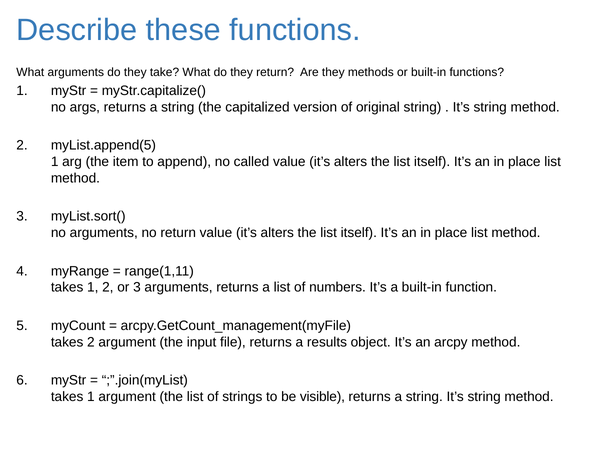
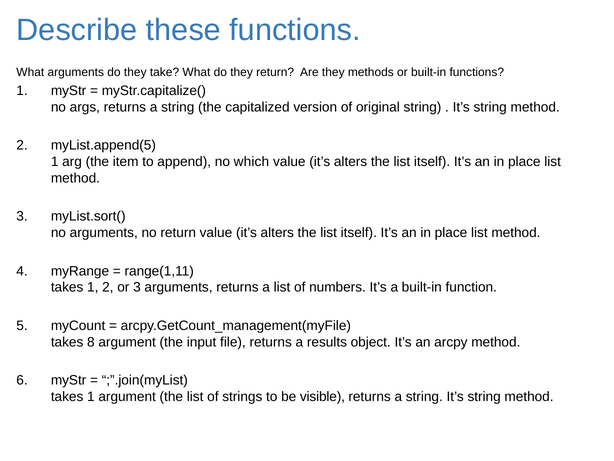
called: called -> which
takes 2: 2 -> 8
